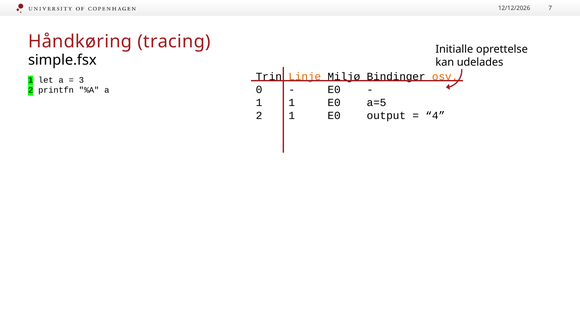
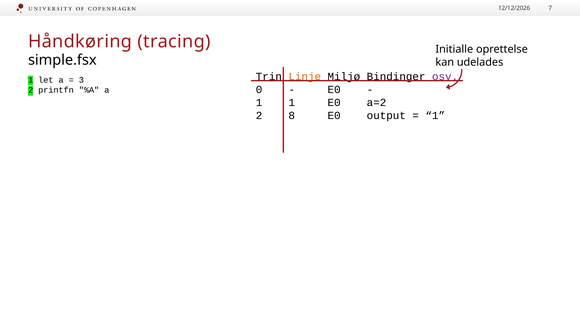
osv colour: orange -> purple
a=5: a=5 -> a=2
2 1: 1 -> 8
4 at (435, 116): 4 -> 1
